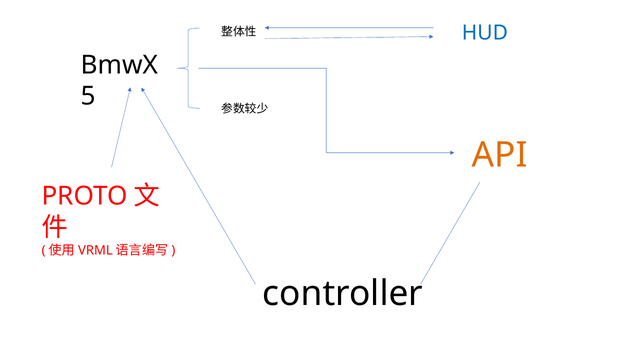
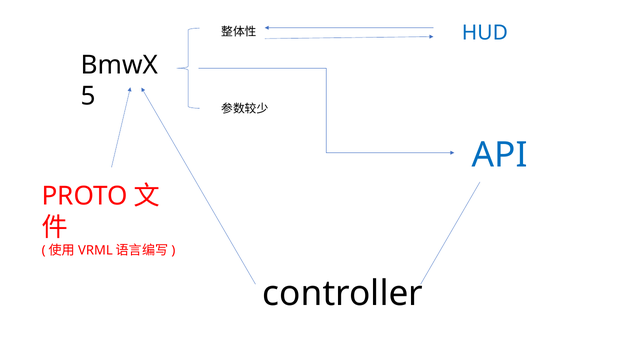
API colour: orange -> blue
